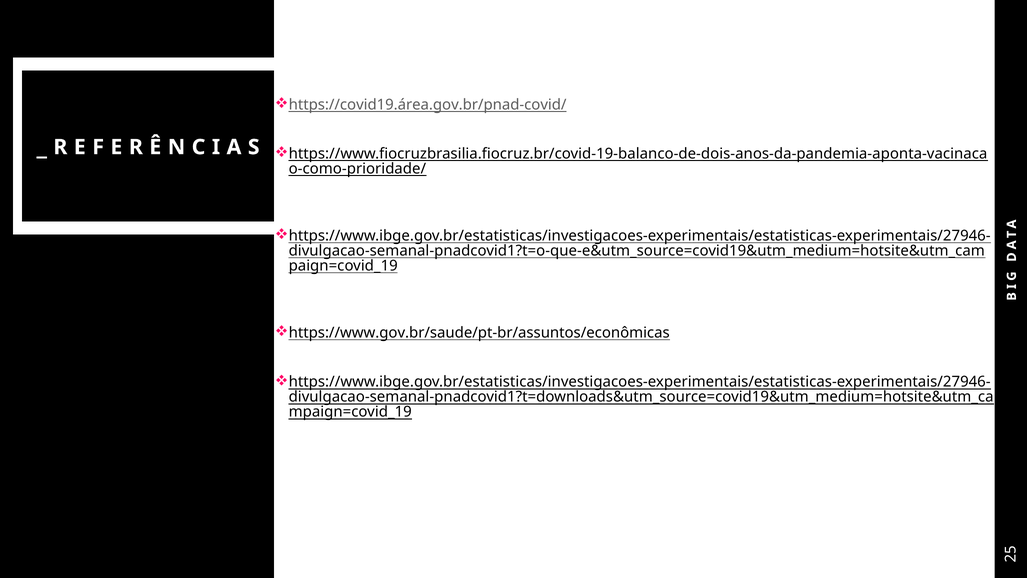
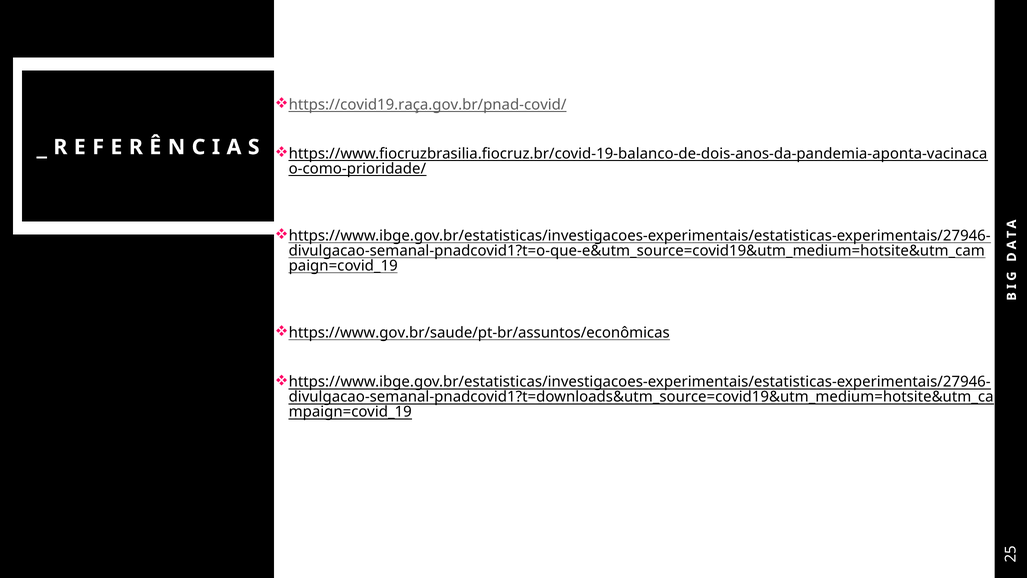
https://covid19.área.gov.br/pnad-covid/: https://covid19.área.gov.br/pnad-covid/ -> https://covid19.raça.gov.br/pnad-covid/
